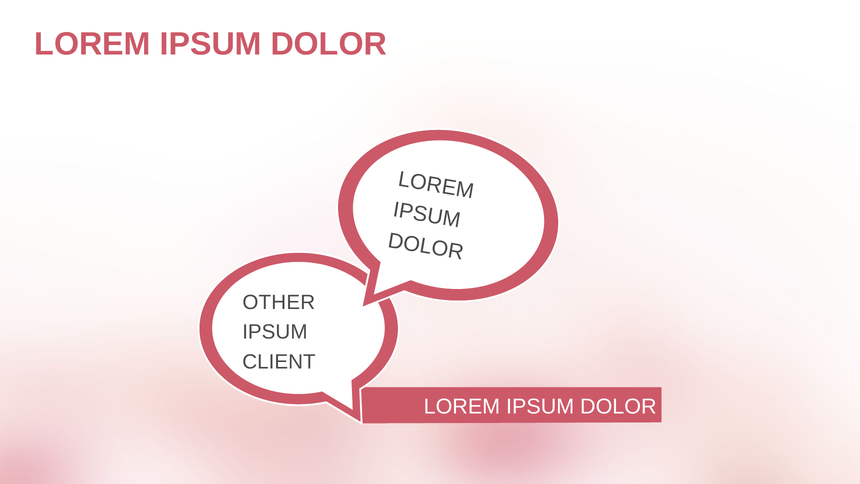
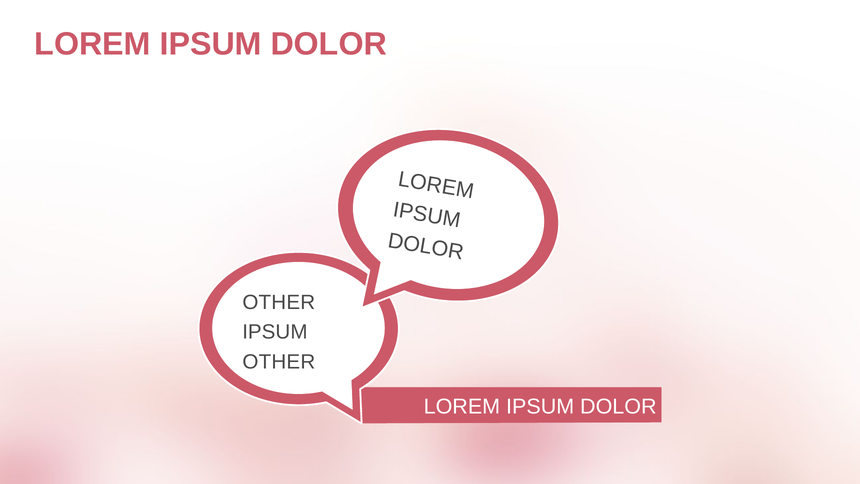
CLIENT at (279, 362): CLIENT -> OTHER
